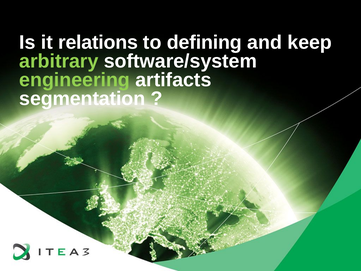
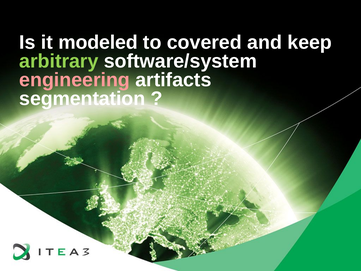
relations: relations -> modeled
defining: defining -> covered
engineering colour: light green -> pink
